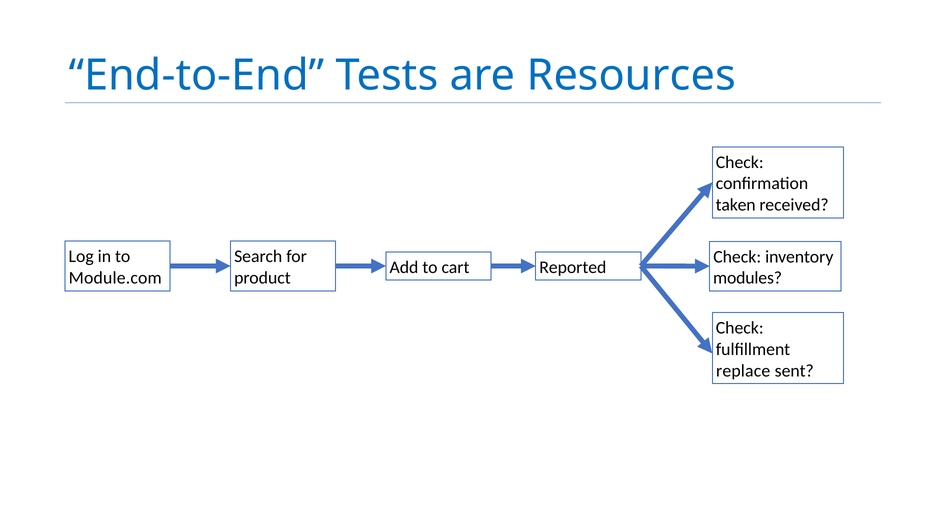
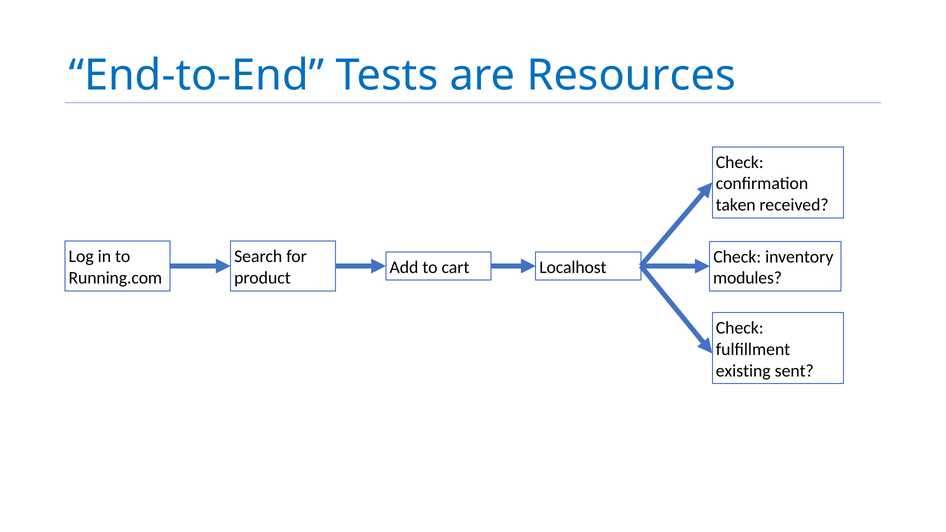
Reported: Reported -> Localhost
Module.com: Module.com -> Running.com
replace: replace -> existing
